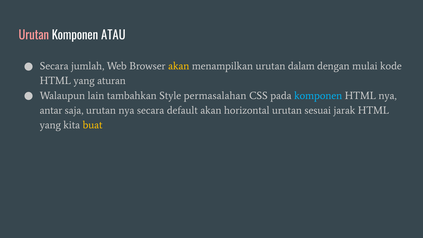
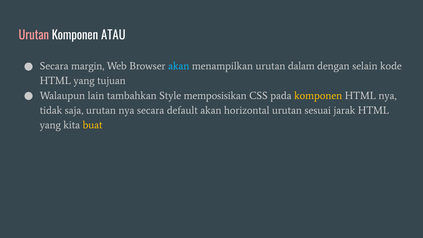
jumlah: jumlah -> margin
akan at (179, 66) colour: yellow -> light blue
mulai: mulai -> selain
aturan: aturan -> tujuan
permasalahan: permasalahan -> memposisikan
komponen at (318, 96) colour: light blue -> yellow
antar: antar -> tidak
